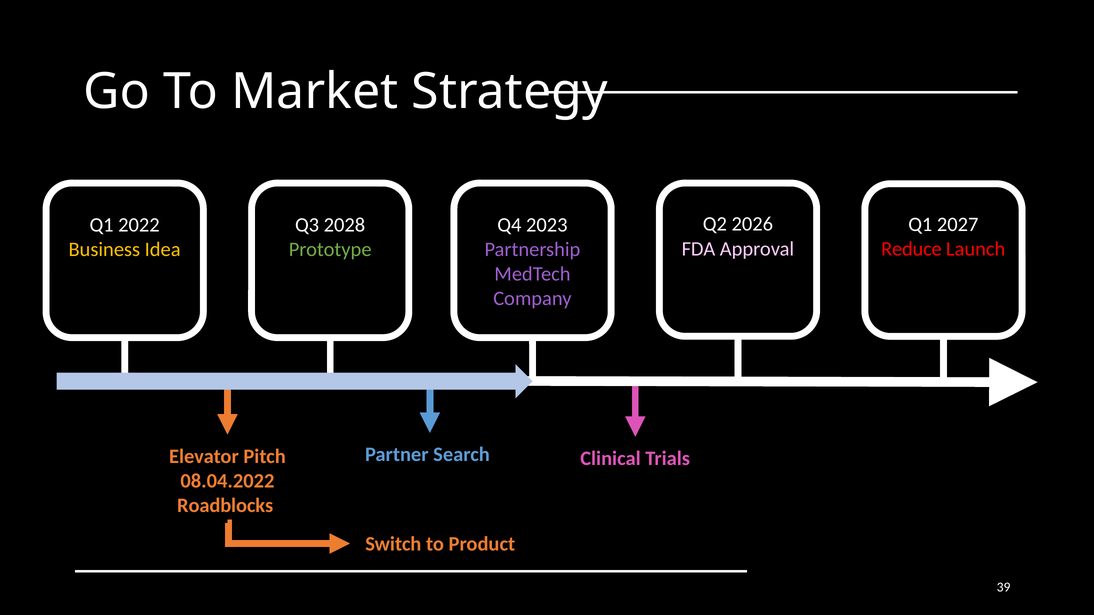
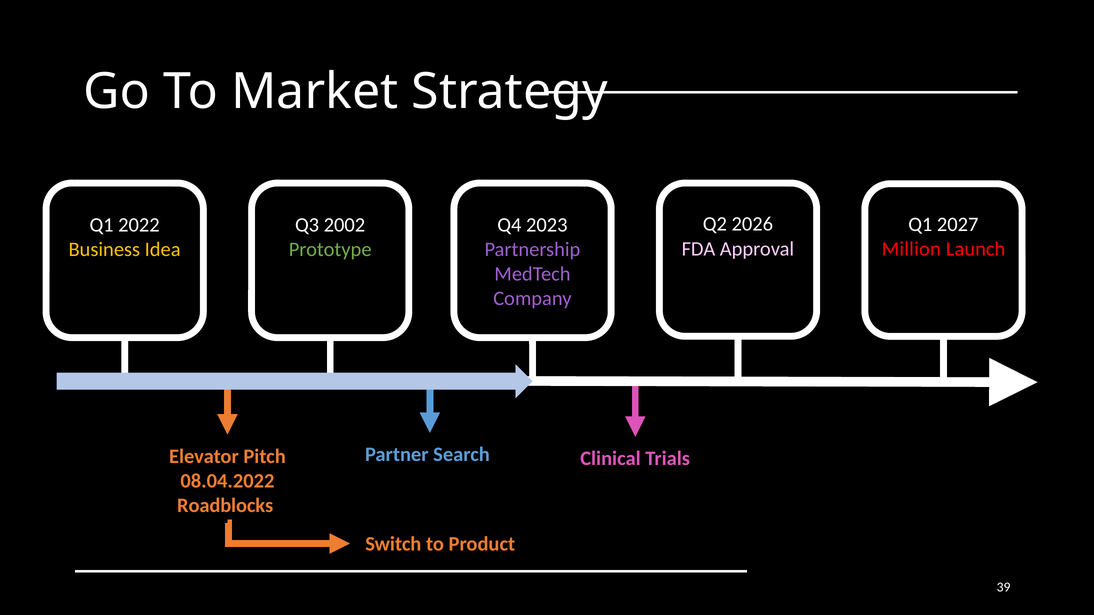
2028: 2028 -> 2002
Reduce: Reduce -> Million
